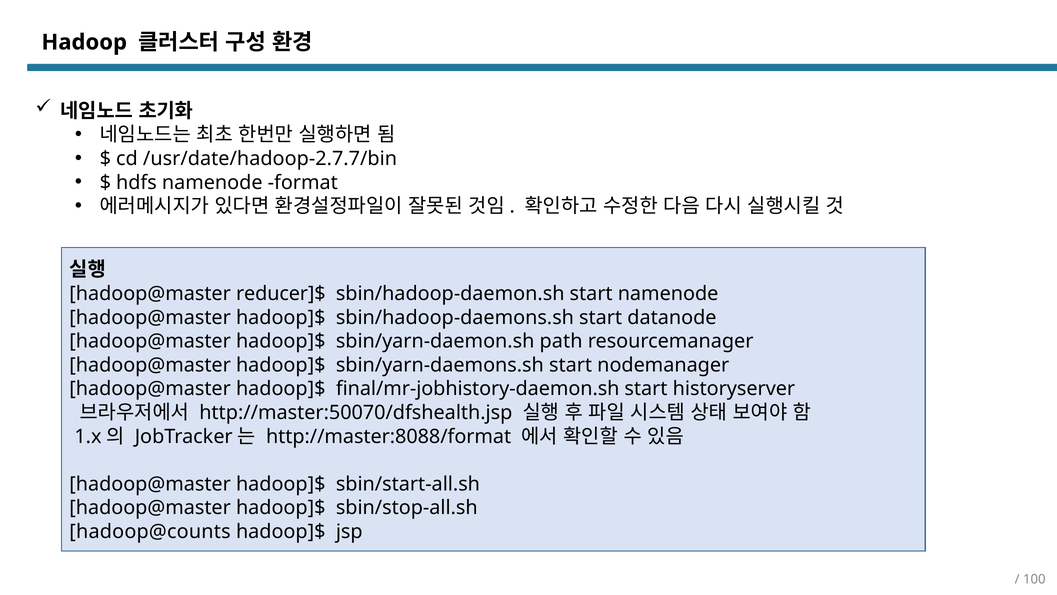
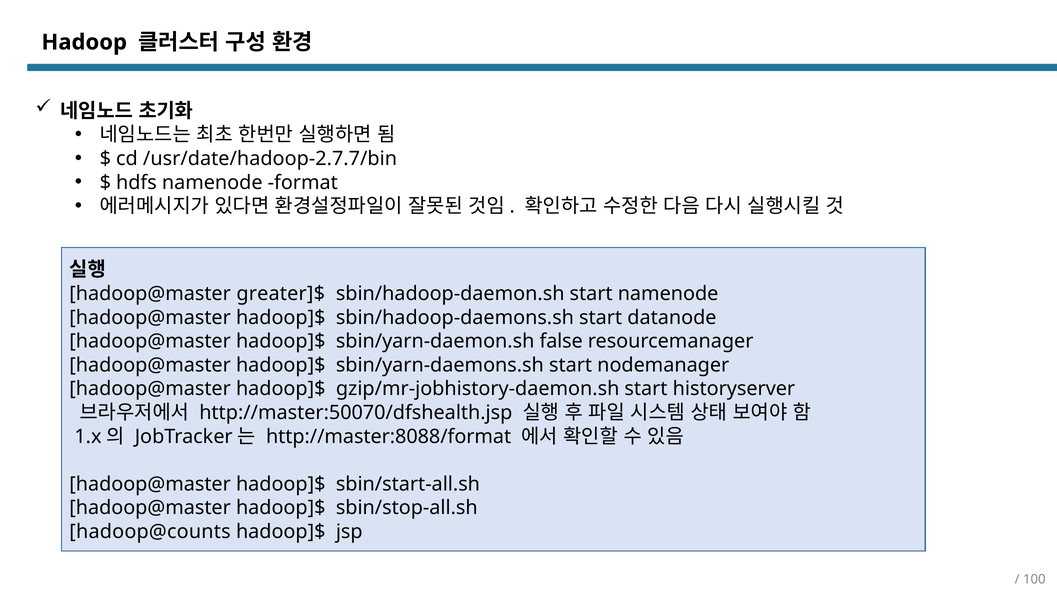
reducer]$: reducer]$ -> greater]$
path: path -> false
final/mr-jobhistory-daemon.sh: final/mr-jobhistory-daemon.sh -> gzip/mr-jobhistory-daemon.sh
